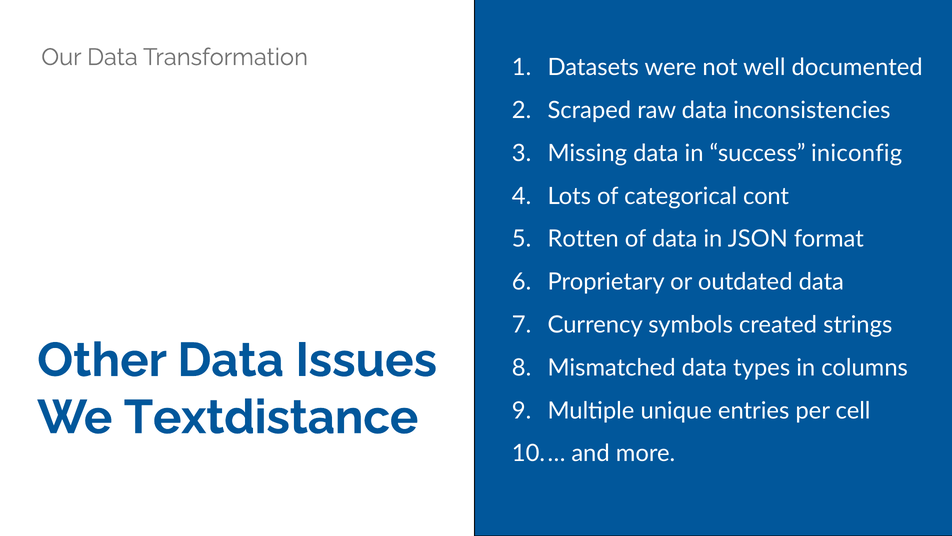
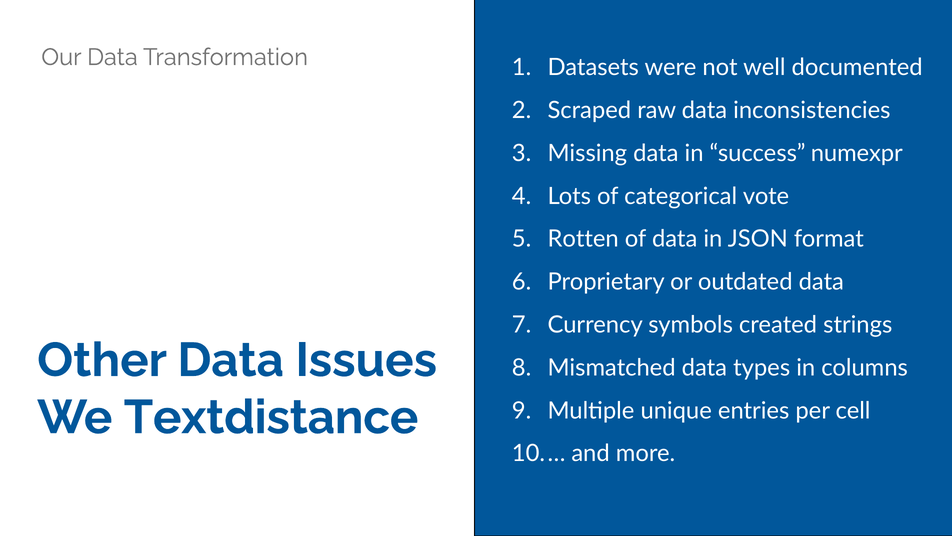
iniconfig: iniconfig -> numexpr
cont: cont -> vote
